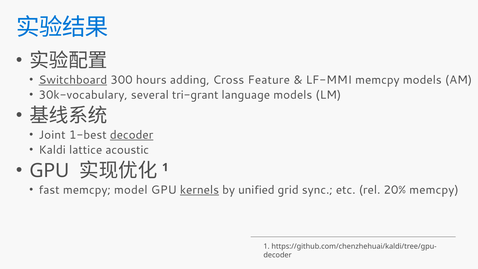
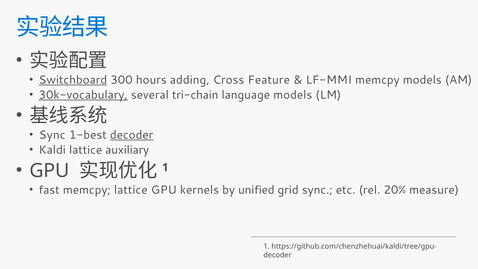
30k-vocabulary underline: none -> present
tri-grant: tri-grant -> tri-chain
Joint at (52, 135): Joint -> Sync
acoustic: acoustic -> auxiliary
memcpy model: model -> lattice
kernels underline: present -> none
20% memcpy: memcpy -> measure
